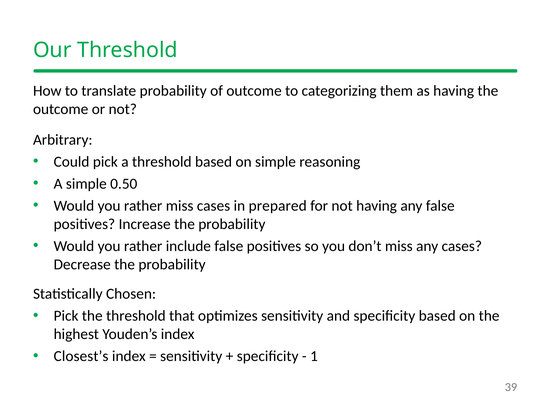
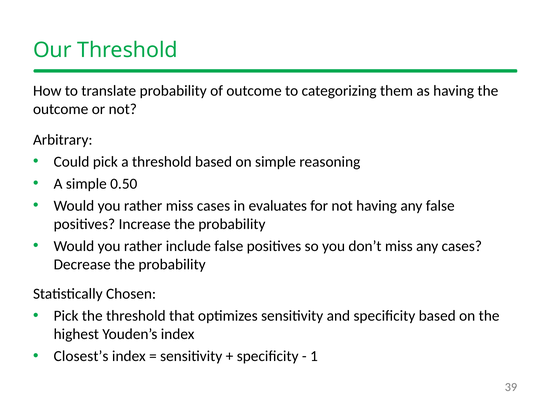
prepared: prepared -> evaluates
